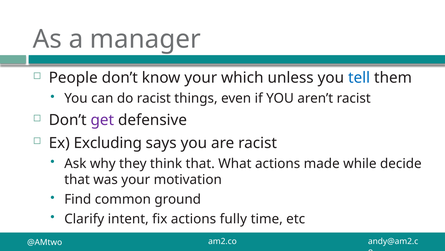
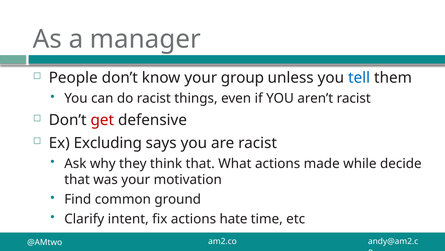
which: which -> group
get colour: purple -> red
fully: fully -> hate
